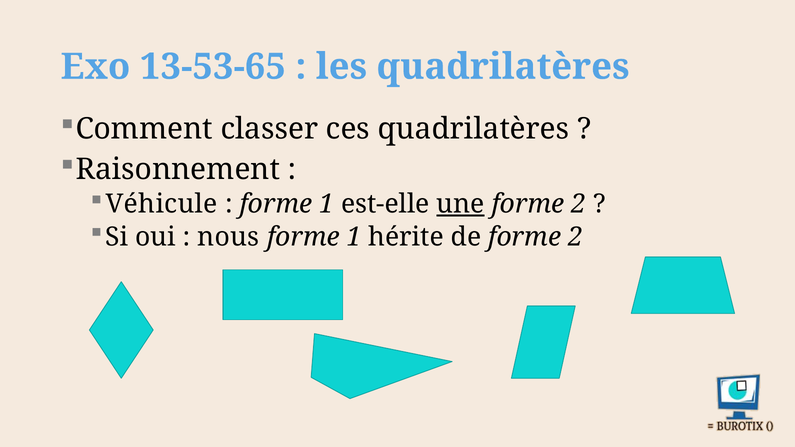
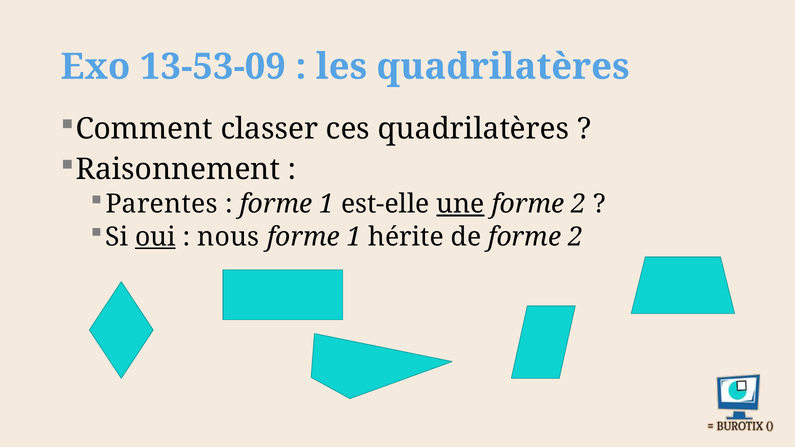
13-53-65: 13-53-65 -> 13-53-09
Véhicule: Véhicule -> Parentes
oui underline: none -> present
